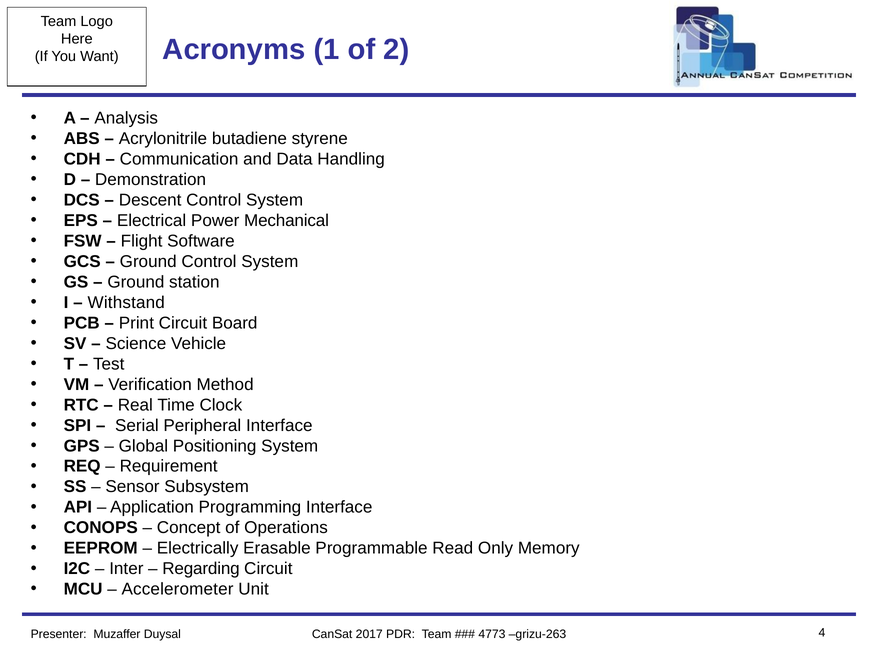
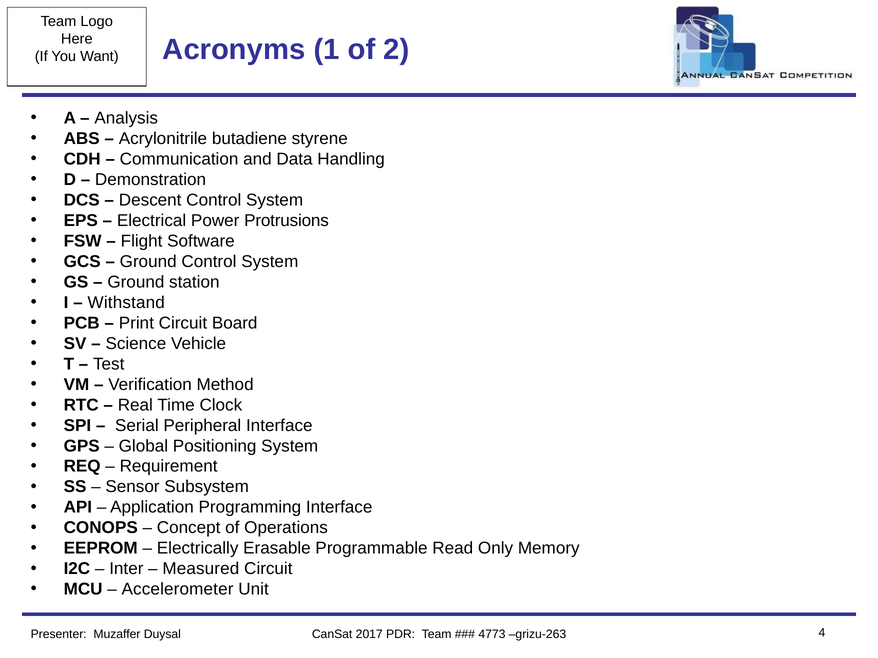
Mechanical: Mechanical -> Protrusions
Regarding: Regarding -> Measured
